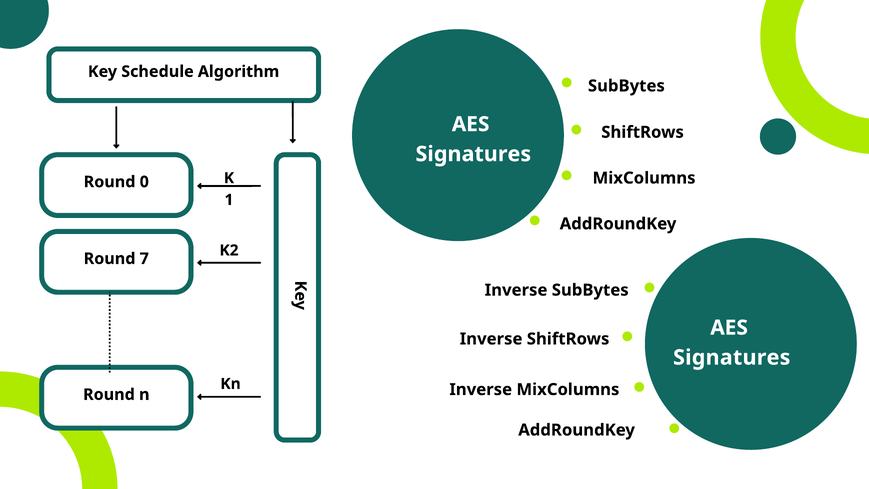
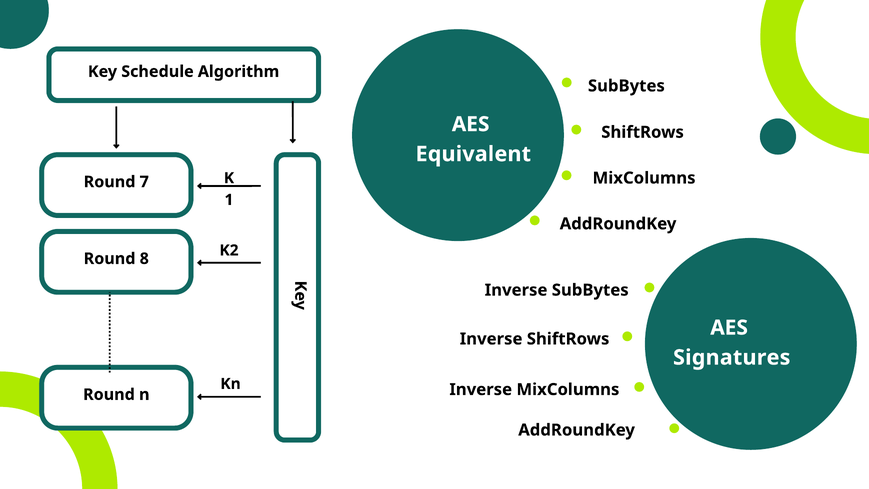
Signatures at (473, 154): Signatures -> Equivalent
0: 0 -> 7
7: 7 -> 8
